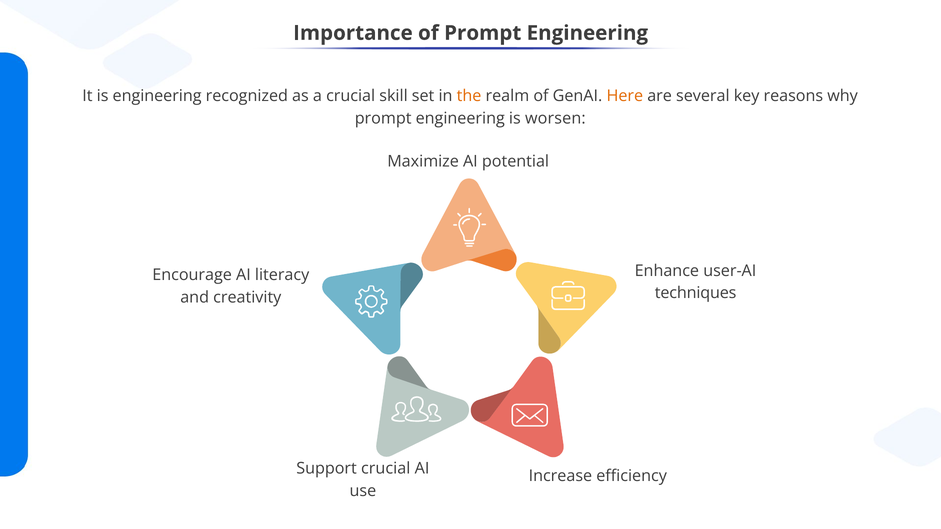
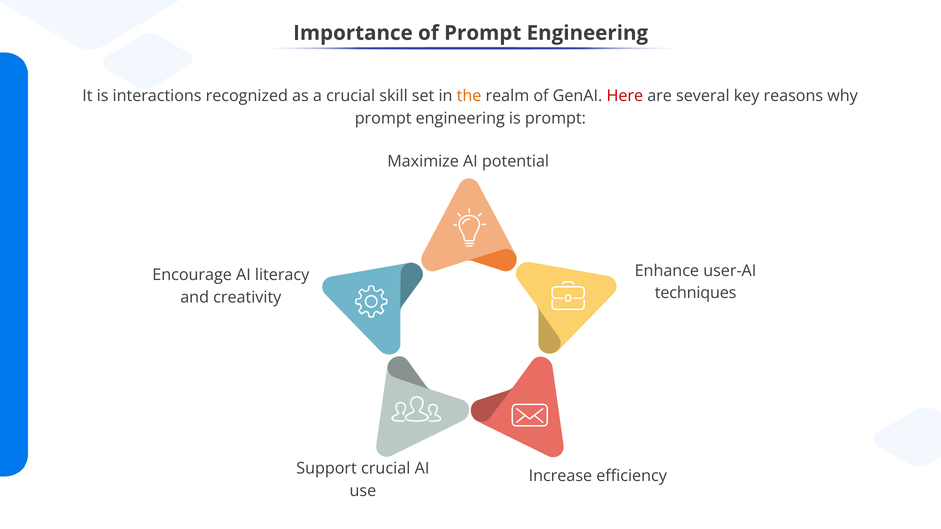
is engineering: engineering -> interactions
Here colour: orange -> red
is worsen: worsen -> prompt
